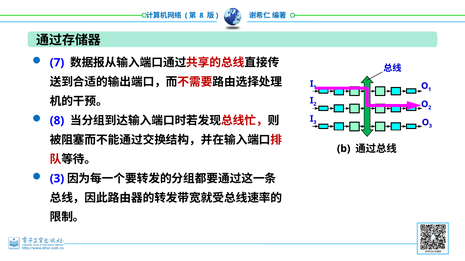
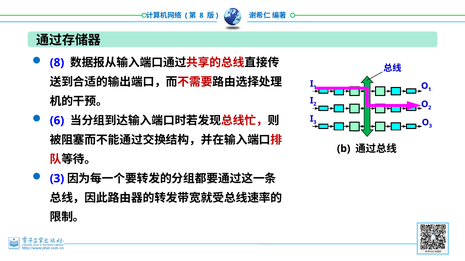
7 at (57, 63): 7 -> 8
8 at (57, 121): 8 -> 6
